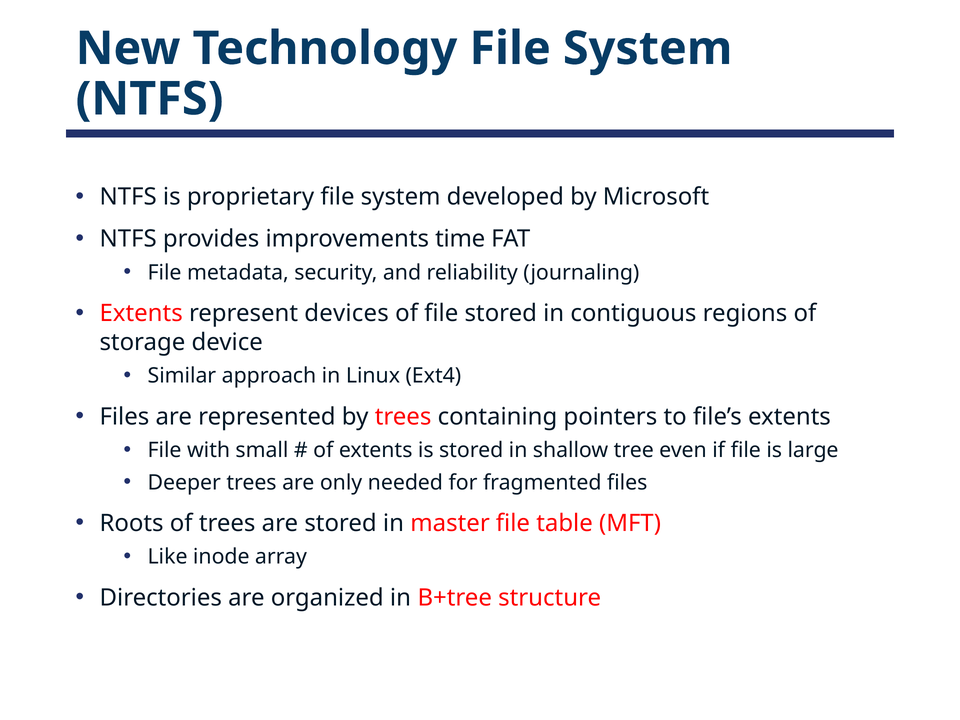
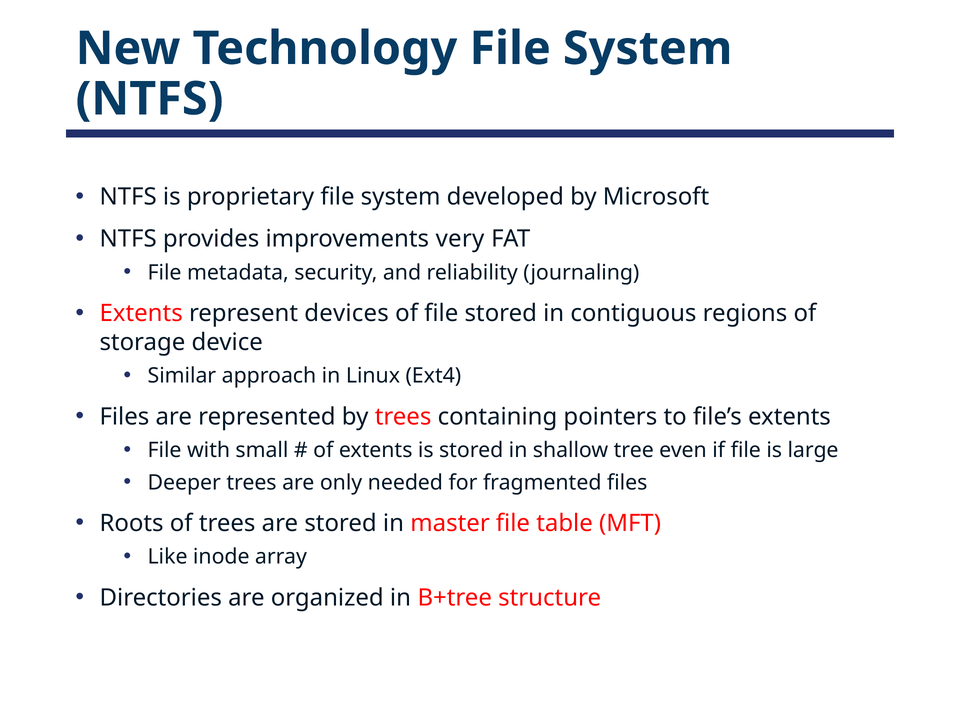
time: time -> very
